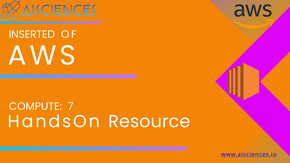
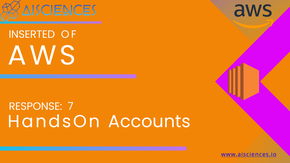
COMPUTE: COMPUTE -> RESPONSE
Resource: Resource -> Accounts
